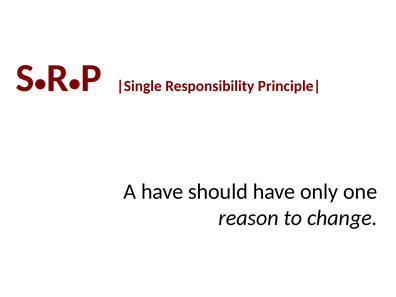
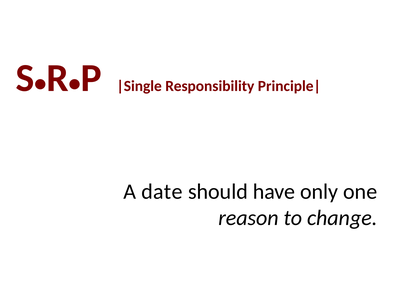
A have: have -> date
